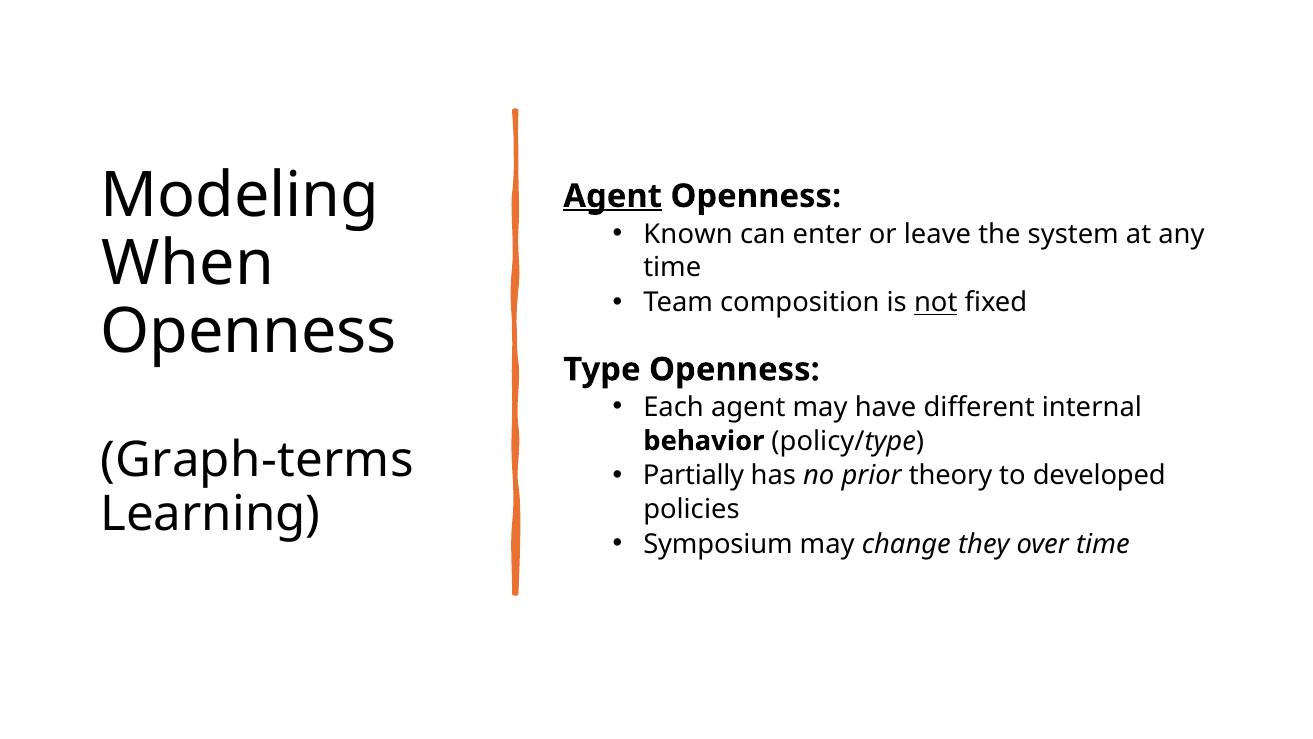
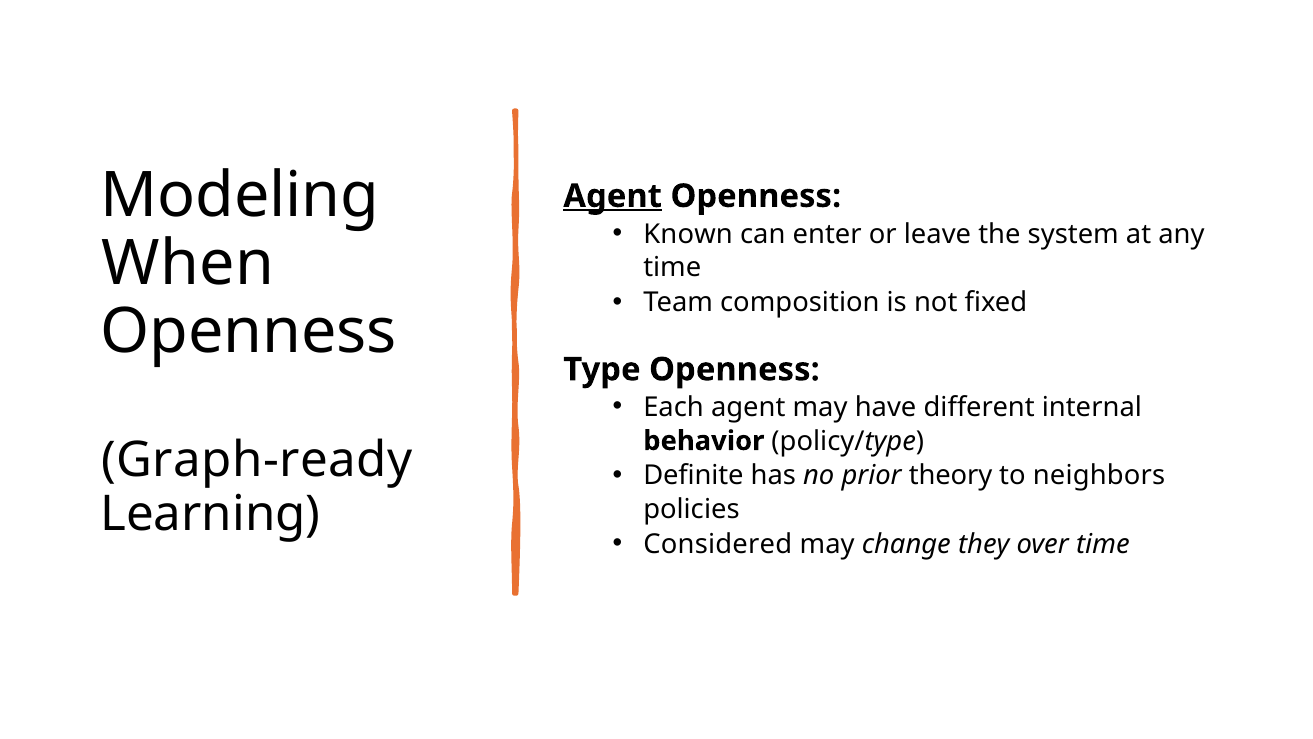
not underline: present -> none
Graph-terms: Graph-terms -> Graph-ready
Partially: Partially -> Definite
developed: developed -> neighbors
Symposium: Symposium -> Considered
